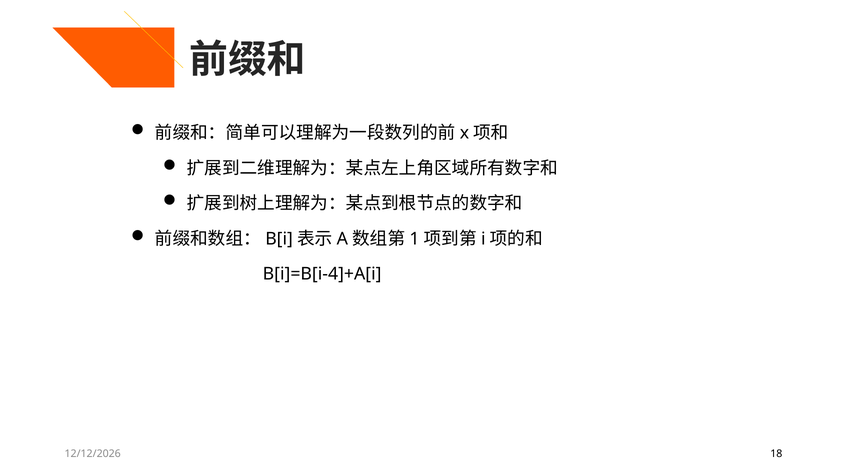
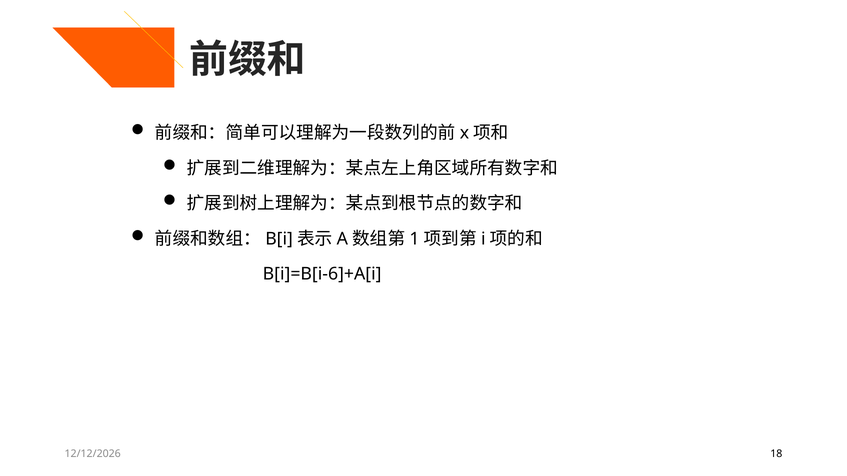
B[i]=B[i-4]+A[i: B[i]=B[i-4]+A[i -> B[i]=B[i-6]+A[i
